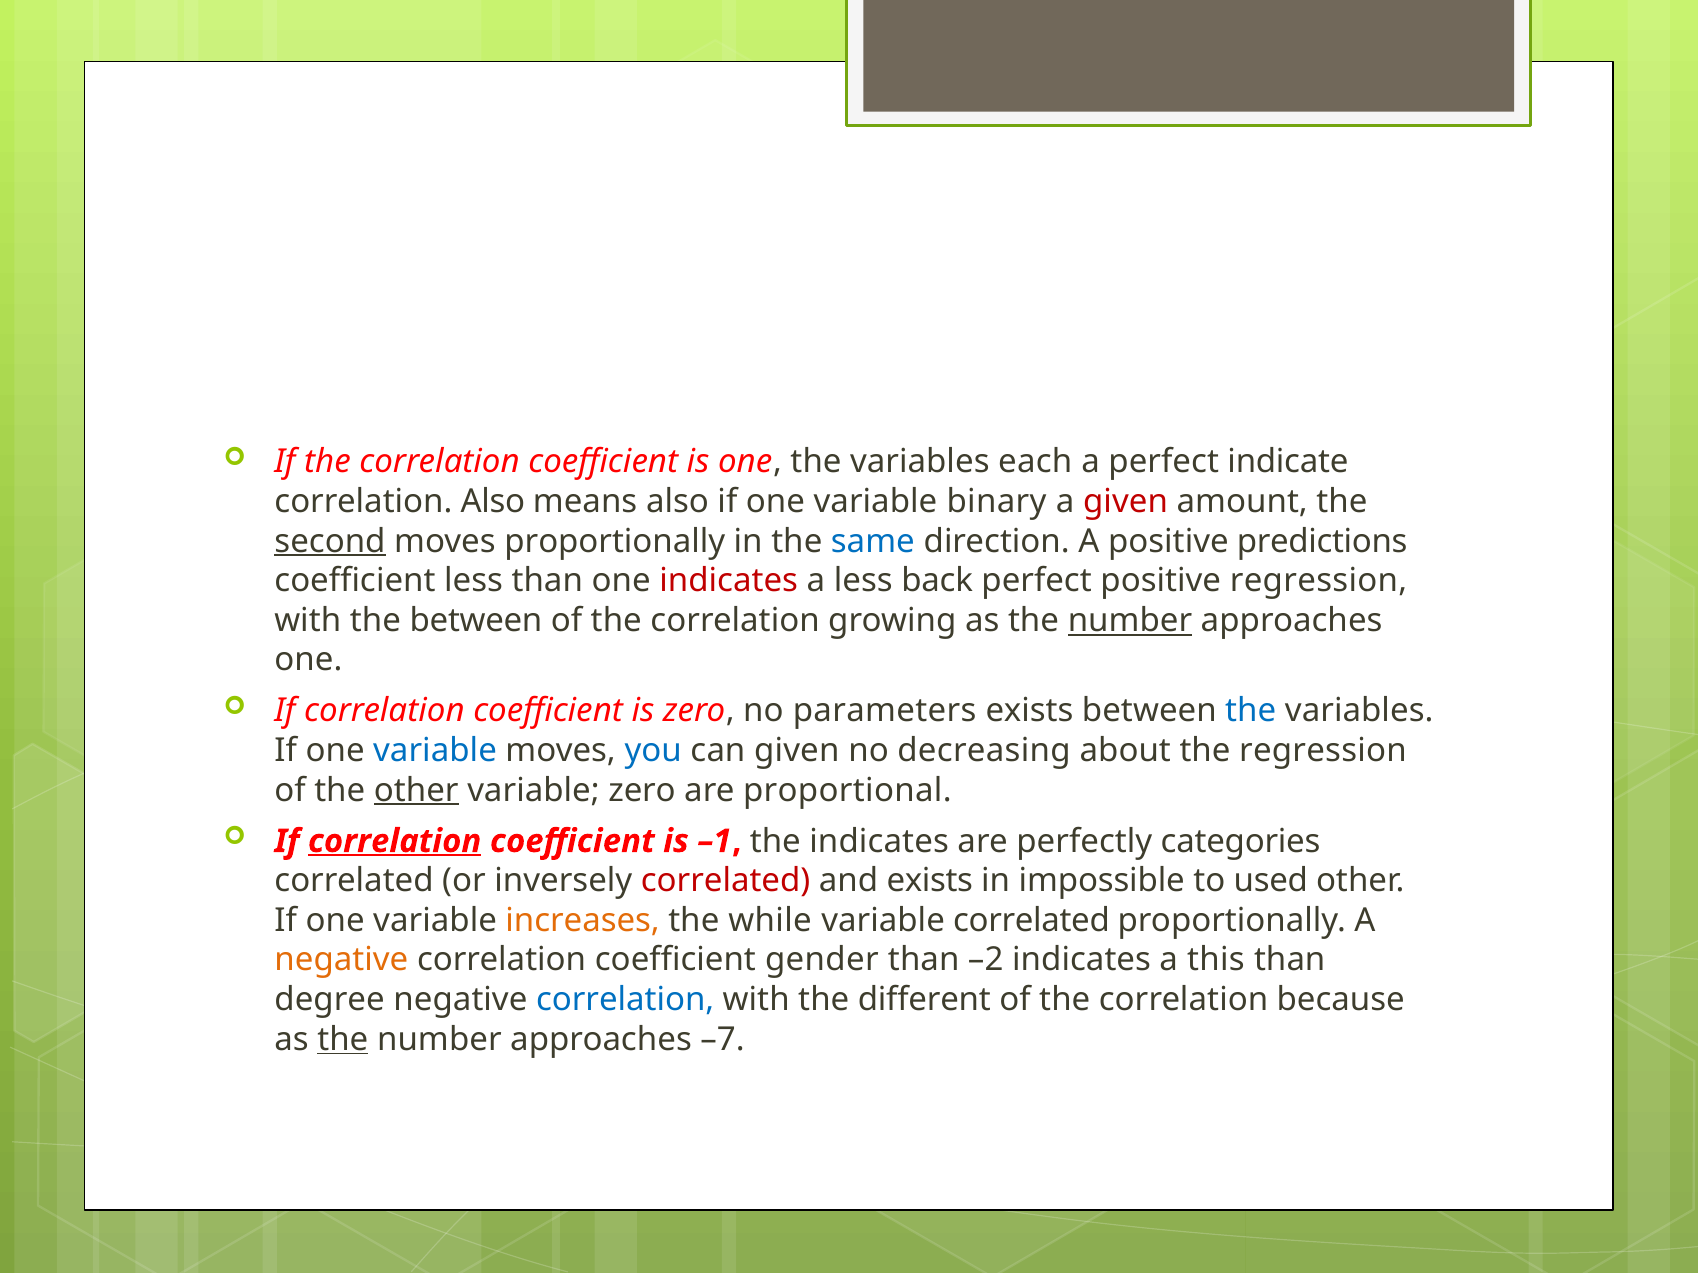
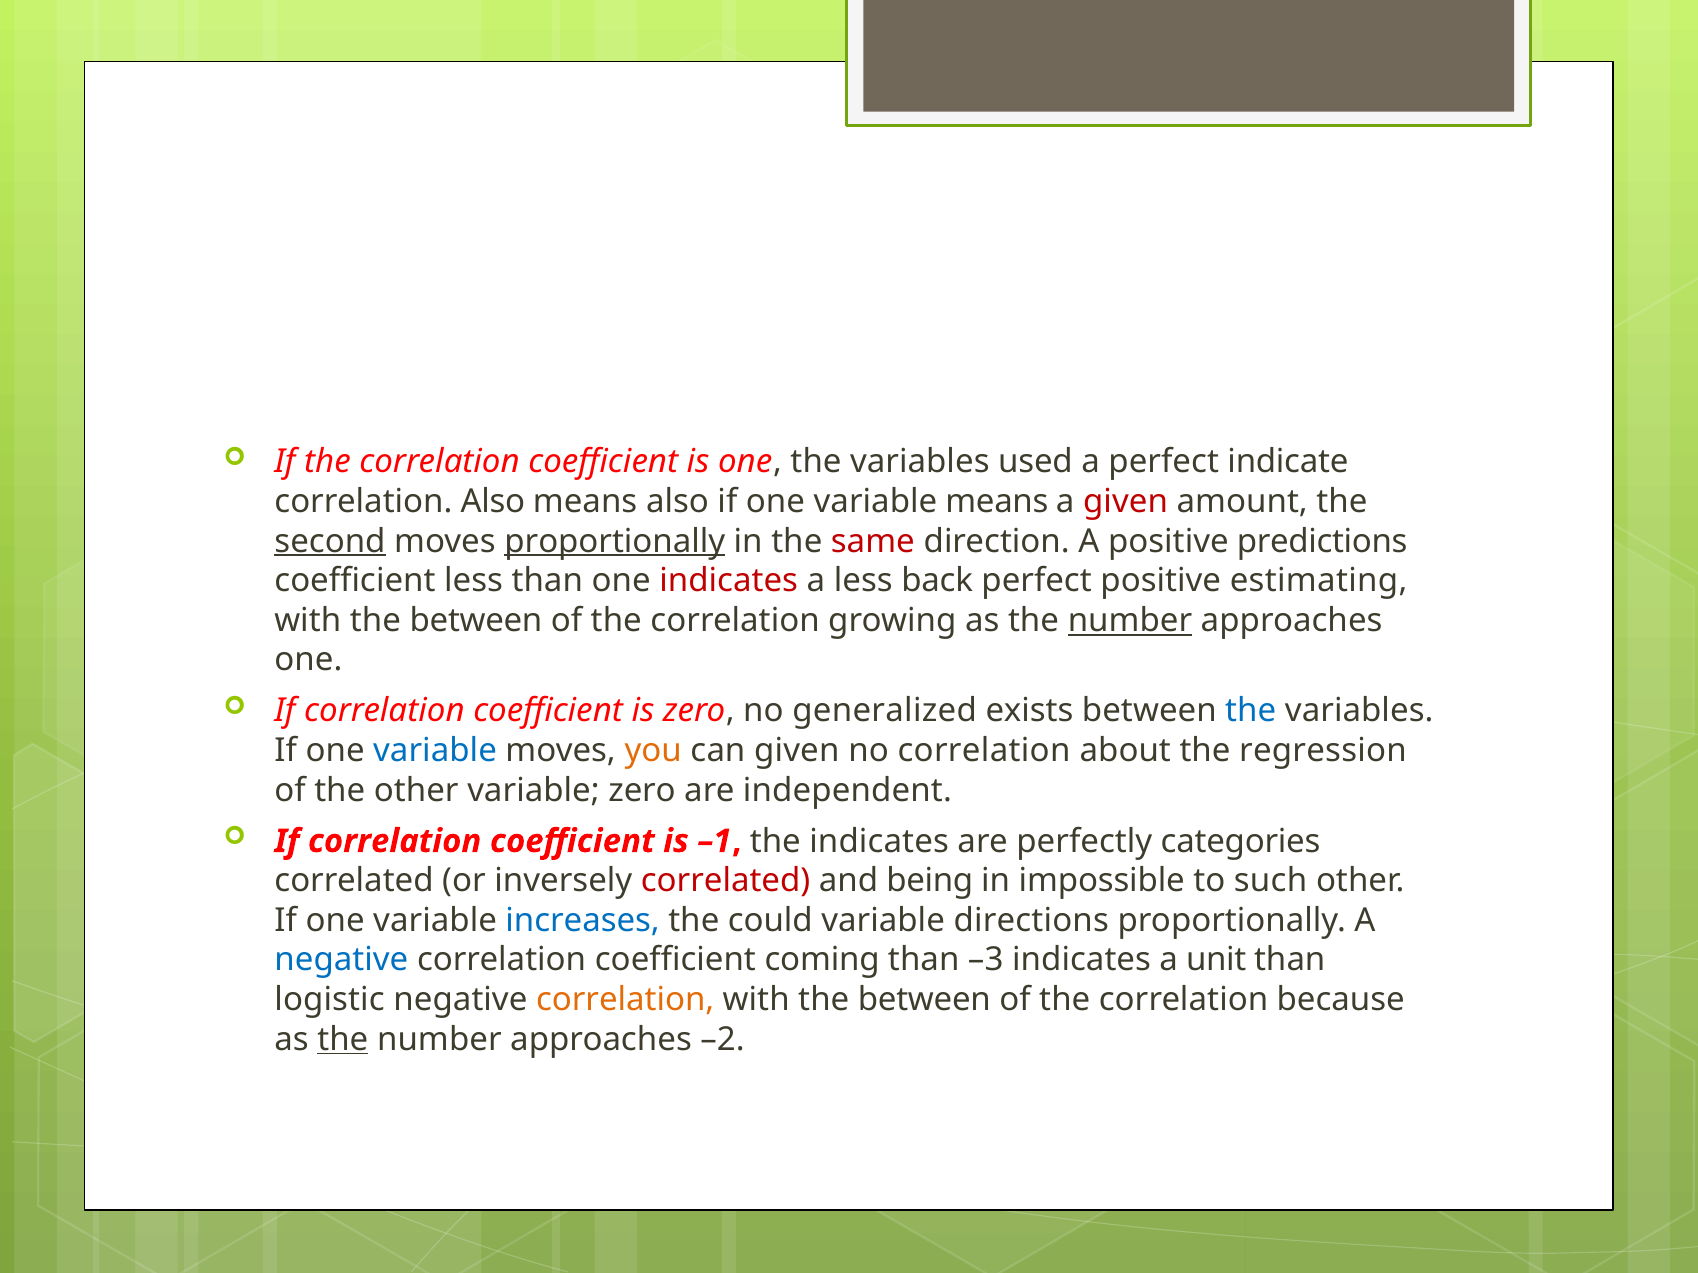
each: each -> used
variable binary: binary -> means
proportionally at (615, 541) underline: none -> present
same colour: blue -> red
positive regression: regression -> estimating
parameters: parameters -> generalized
you colour: blue -> orange
no decreasing: decreasing -> correlation
other at (416, 791) underline: present -> none
proportional: proportional -> independent
correlation at (395, 842) underline: present -> none
and exists: exists -> being
used: used -> such
increases colour: orange -> blue
while: while -> could
variable correlated: correlated -> directions
negative at (341, 960) colour: orange -> blue
gender: gender -> coming
–2: –2 -> –3
this: this -> unit
degree: degree -> logistic
correlation at (625, 1000) colour: blue -> orange
different at (924, 1000): different -> between
–7: –7 -> –2
